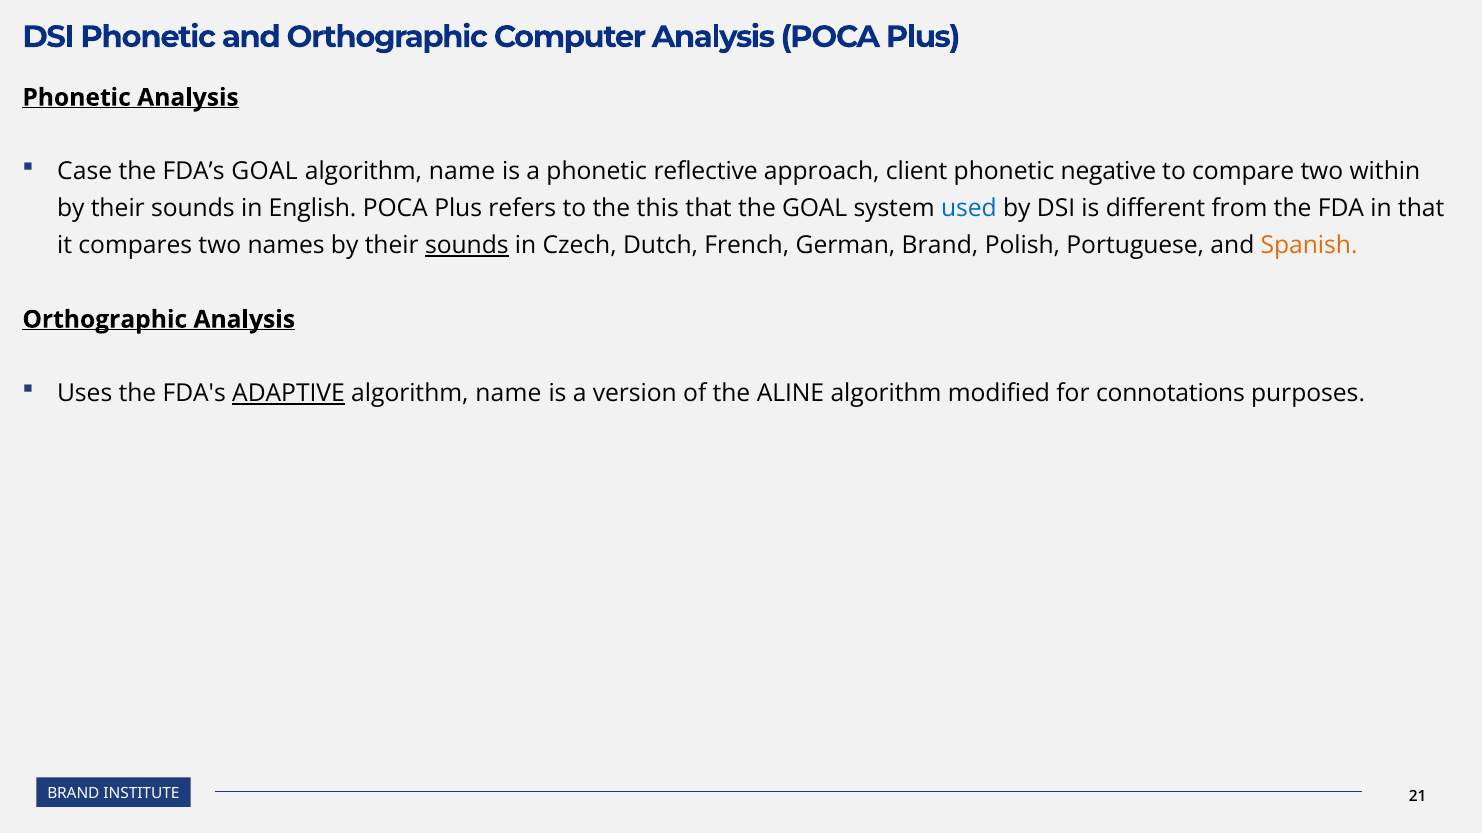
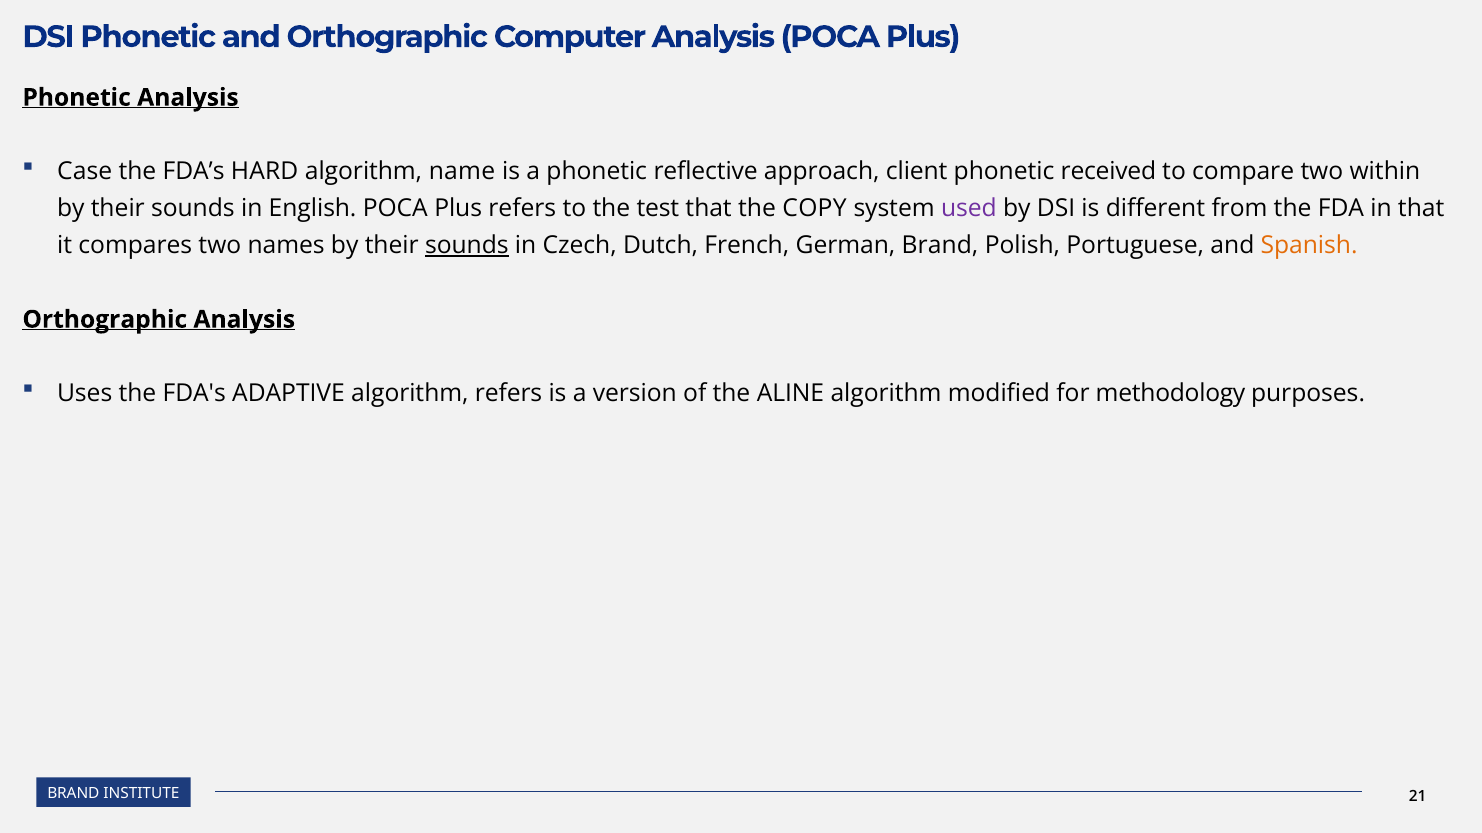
FDA’s GOAL: GOAL -> HARD
negative: negative -> received
this: this -> test
the GOAL: GOAL -> COPY
used colour: blue -> purple
ADAPTIVE underline: present -> none
name at (508, 394): name -> refers
connotations: connotations -> methodology
